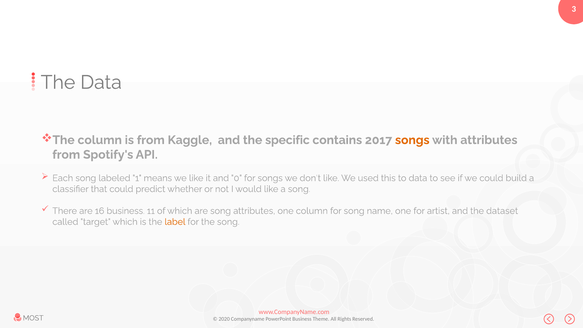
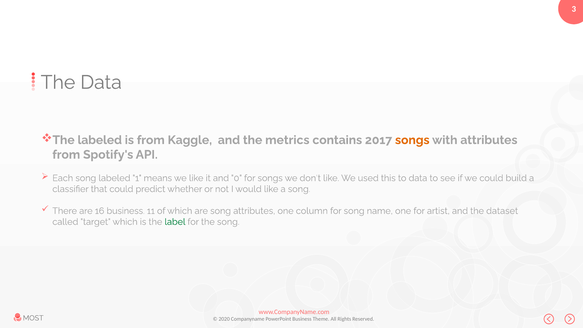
column at (100, 140): column -> labeled
specific: specific -> metrics
label colour: orange -> green
